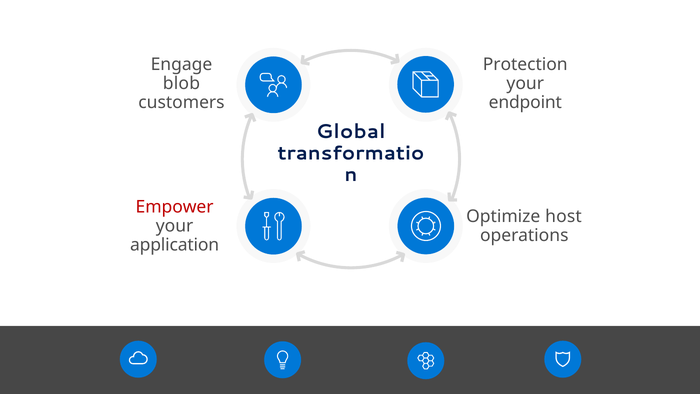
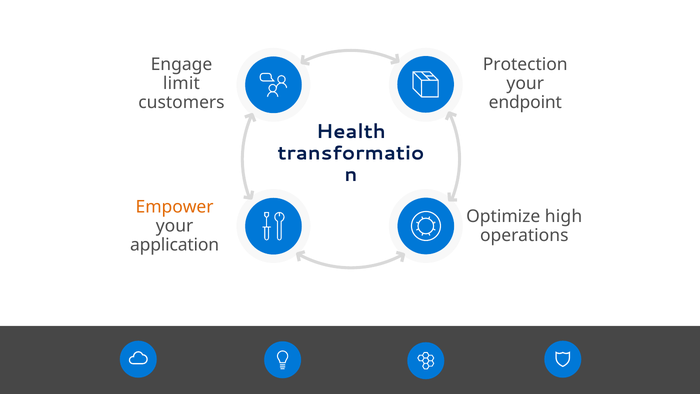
blob: blob -> limit
Global: Global -> Health
Empower colour: red -> orange
host: host -> high
